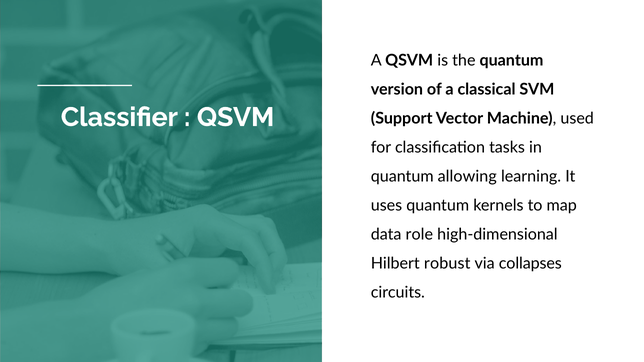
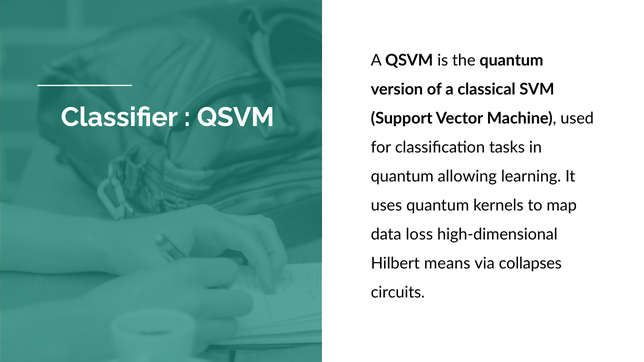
role: role -> loss
robust: robust -> means
